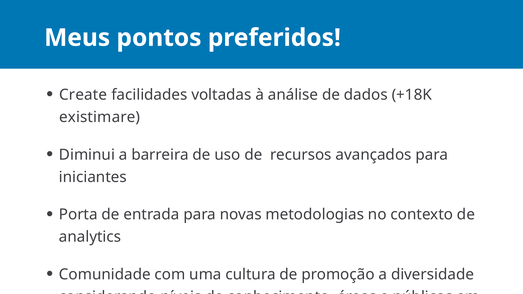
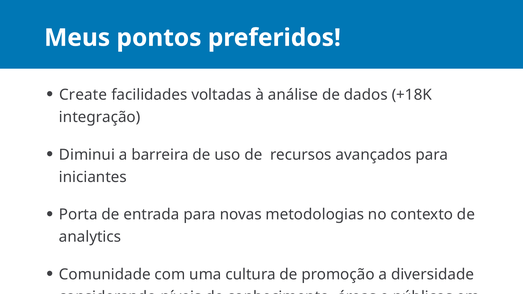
existimare: existimare -> integração
